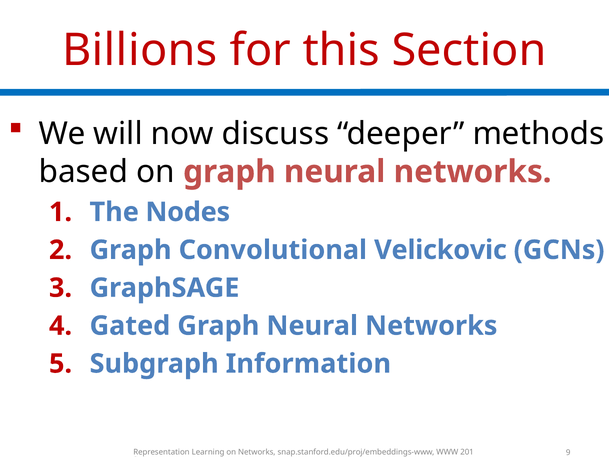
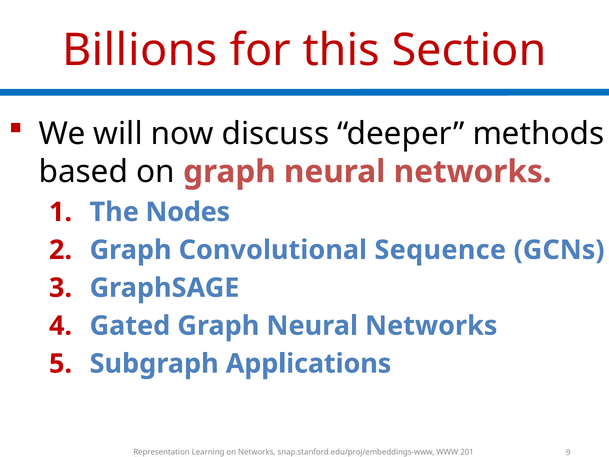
Velickovic: Velickovic -> Sequence
Information: Information -> Applications
